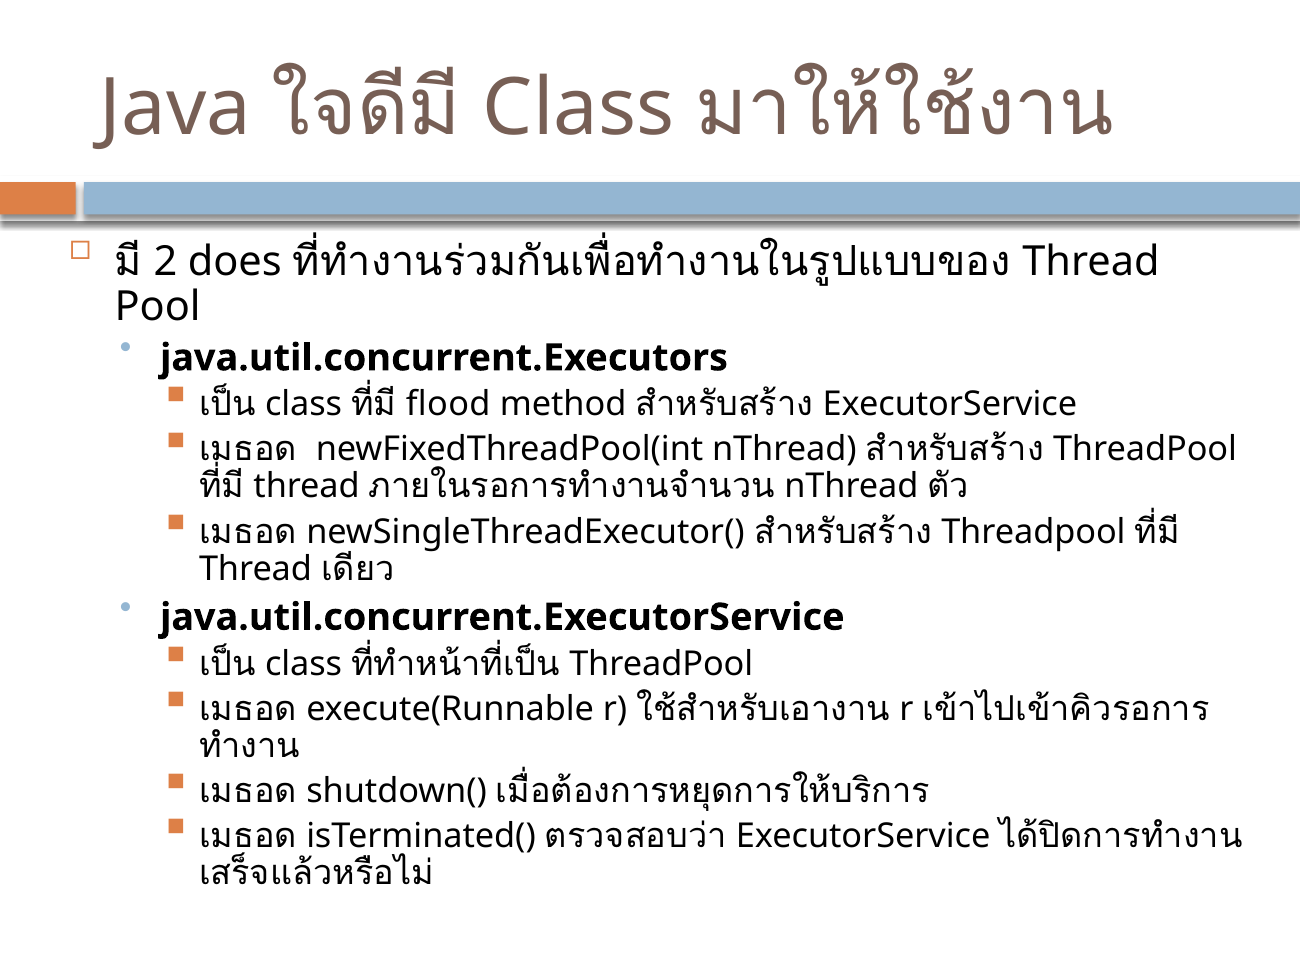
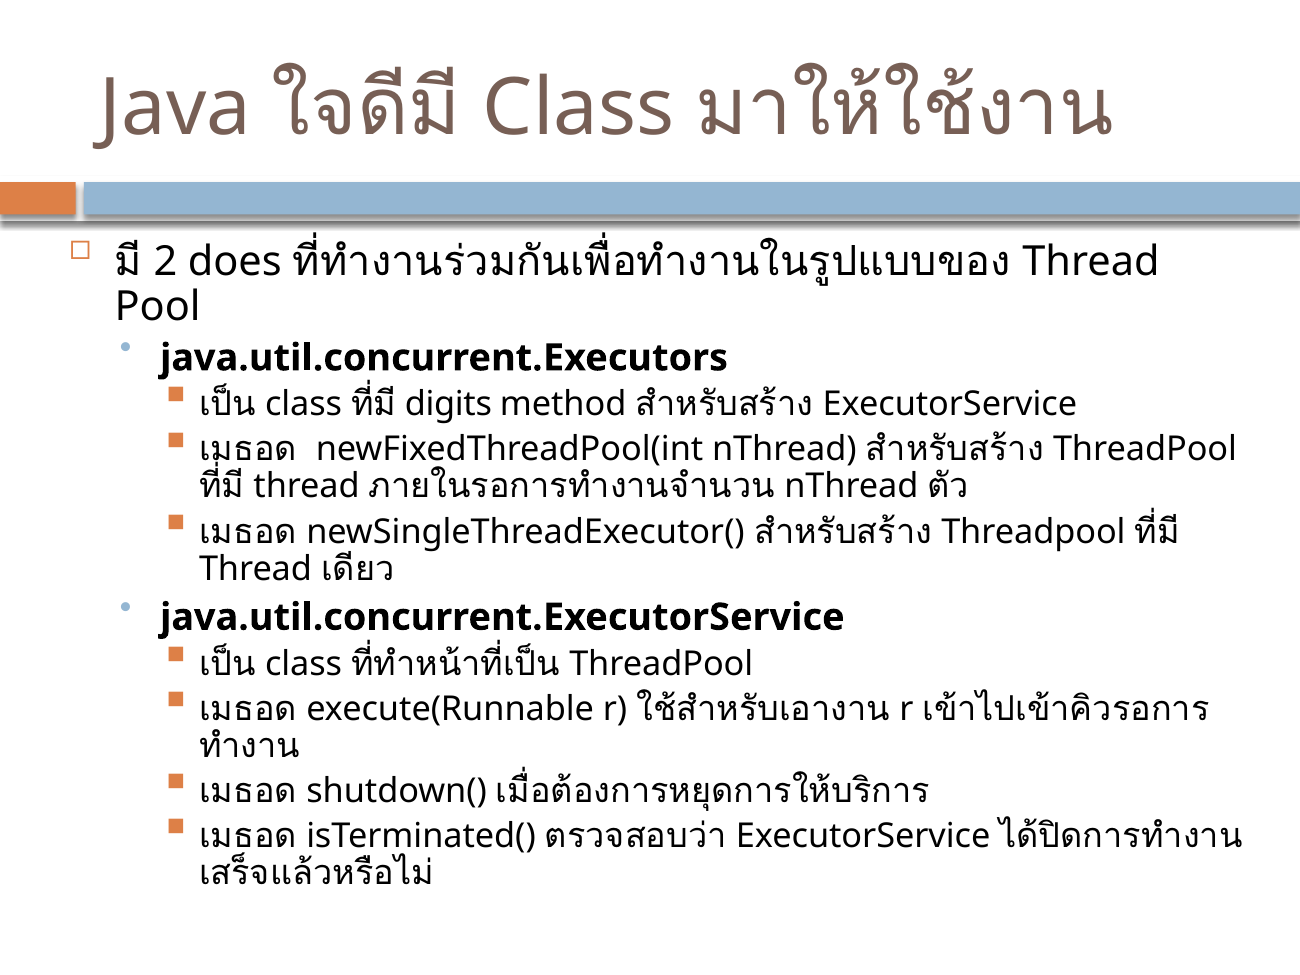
flood: flood -> digits
